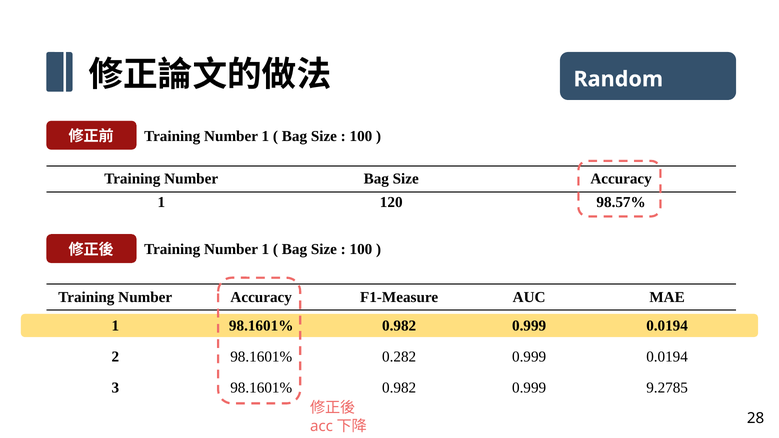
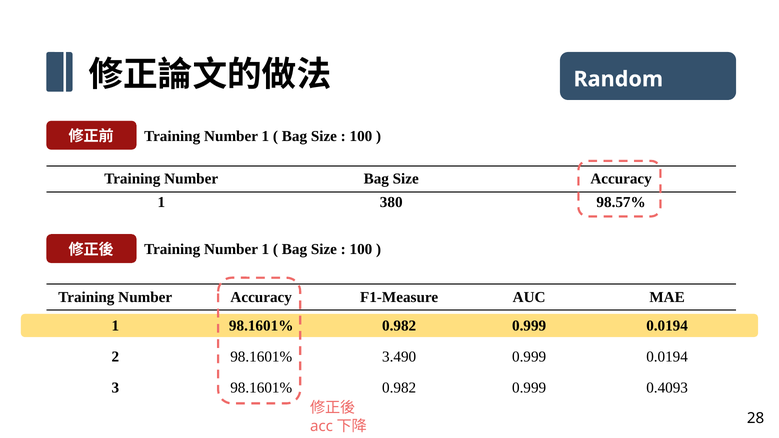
120: 120 -> 380
0.282: 0.282 -> 3.490
9.2785: 9.2785 -> 0.4093
